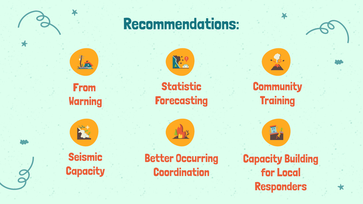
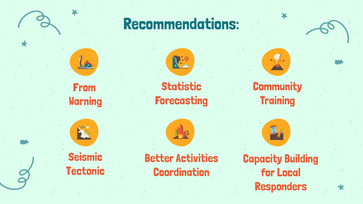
Occurring: Occurring -> Activities
Capacity at (85, 171): Capacity -> Tectonic
